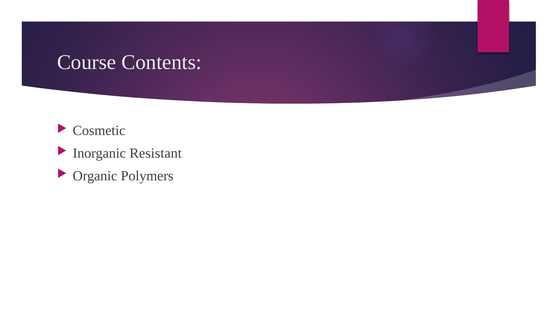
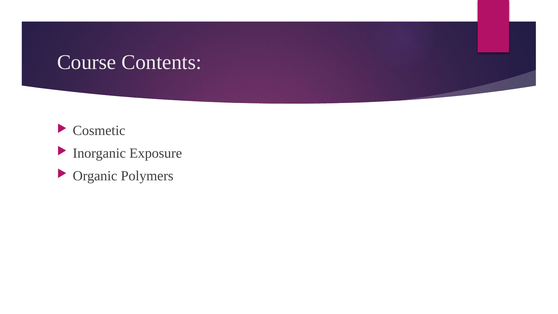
Resistant: Resistant -> Exposure
